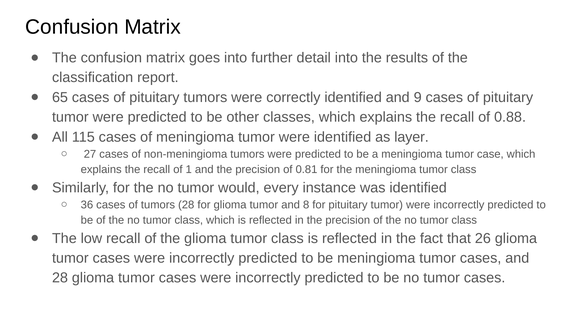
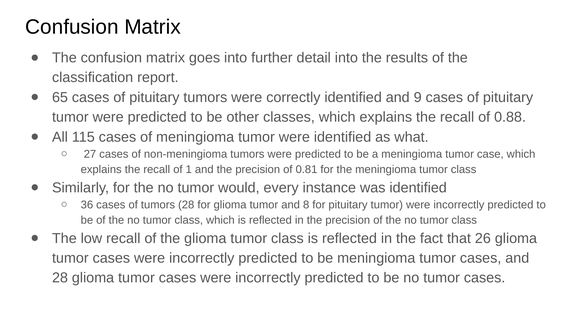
layer: layer -> what
